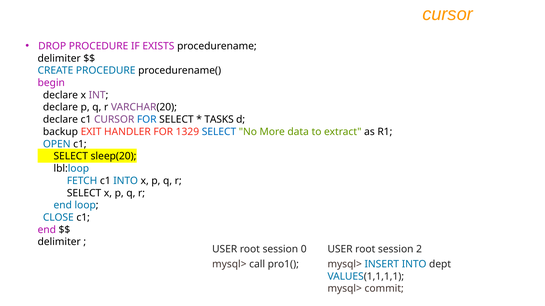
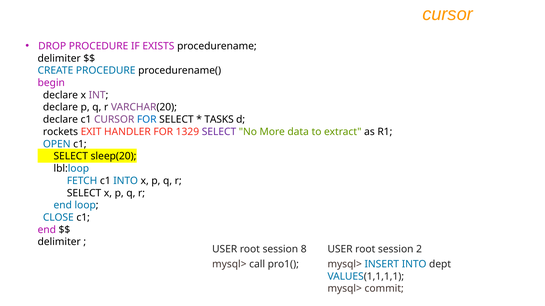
backup: backup -> rockets
SELECT at (219, 132) colour: blue -> purple
0: 0 -> 8
